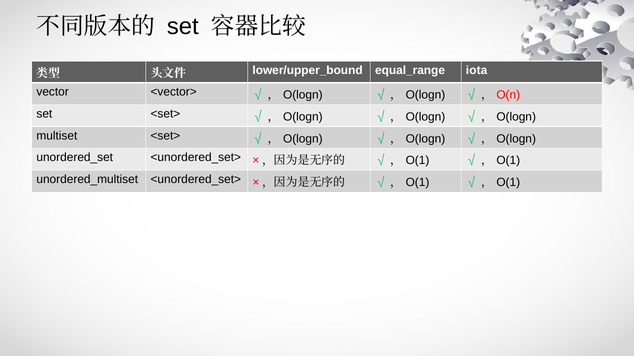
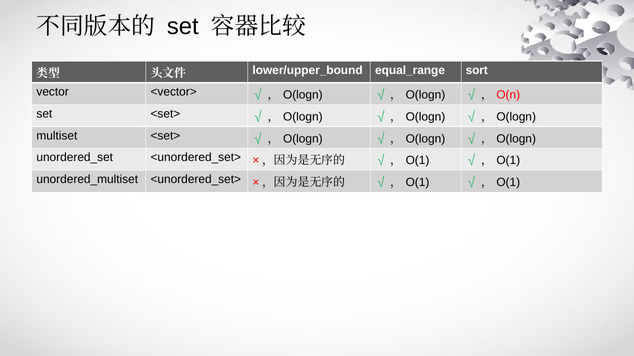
iota: iota -> sort
